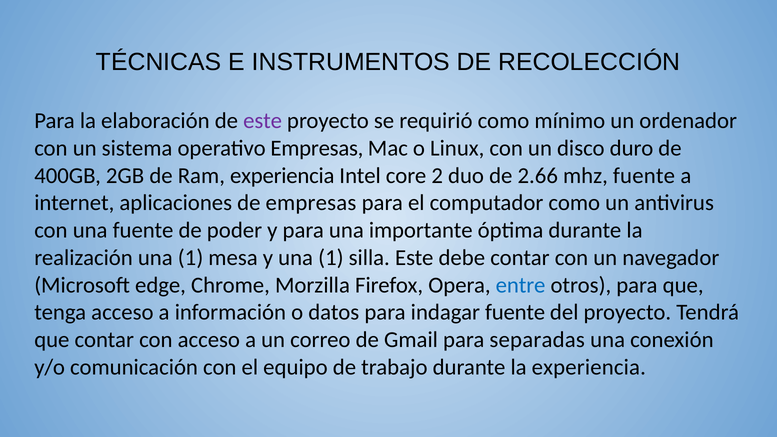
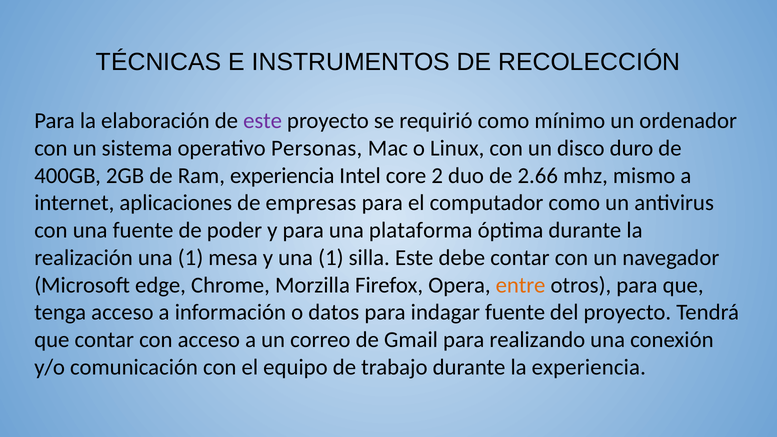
operativo Empresas: Empresas -> Personas
mhz fuente: fuente -> mismo
importante: importante -> plataforma
entre colour: blue -> orange
separadas: separadas -> realizando
